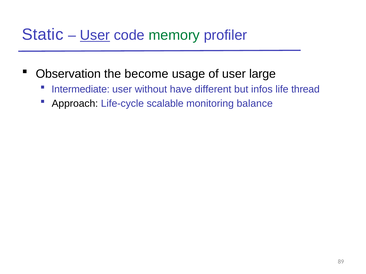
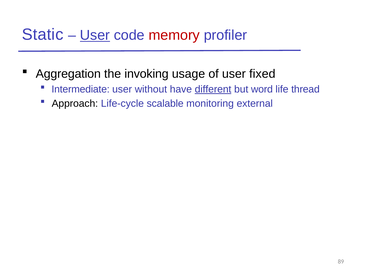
memory colour: green -> red
Observation: Observation -> Aggregation
become: become -> invoking
large: large -> fixed
different underline: none -> present
infos: infos -> word
balance: balance -> external
